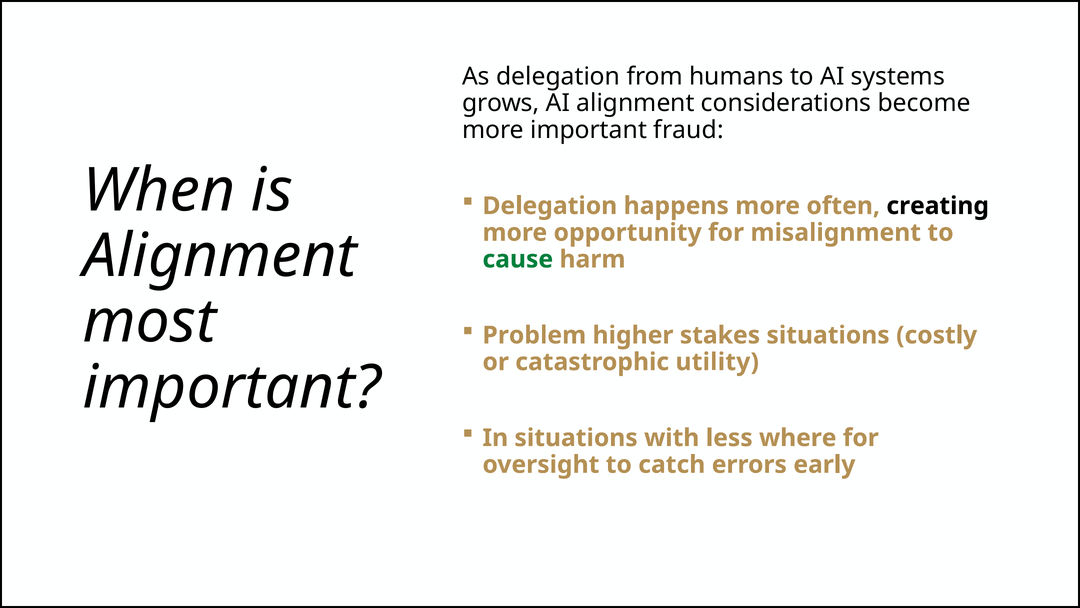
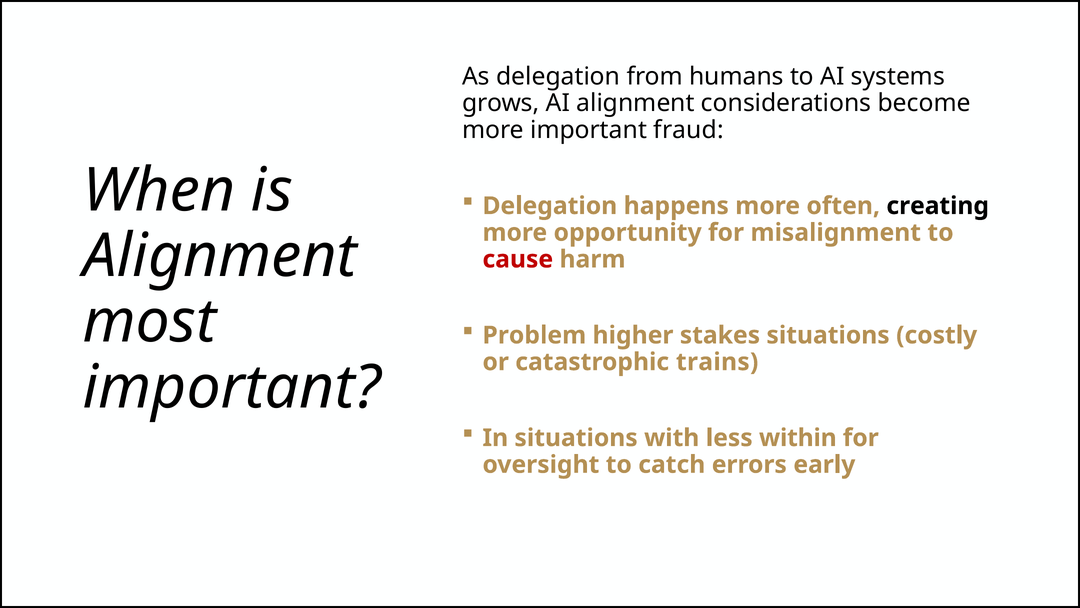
cause colour: green -> red
utility: utility -> trains
where: where -> within
